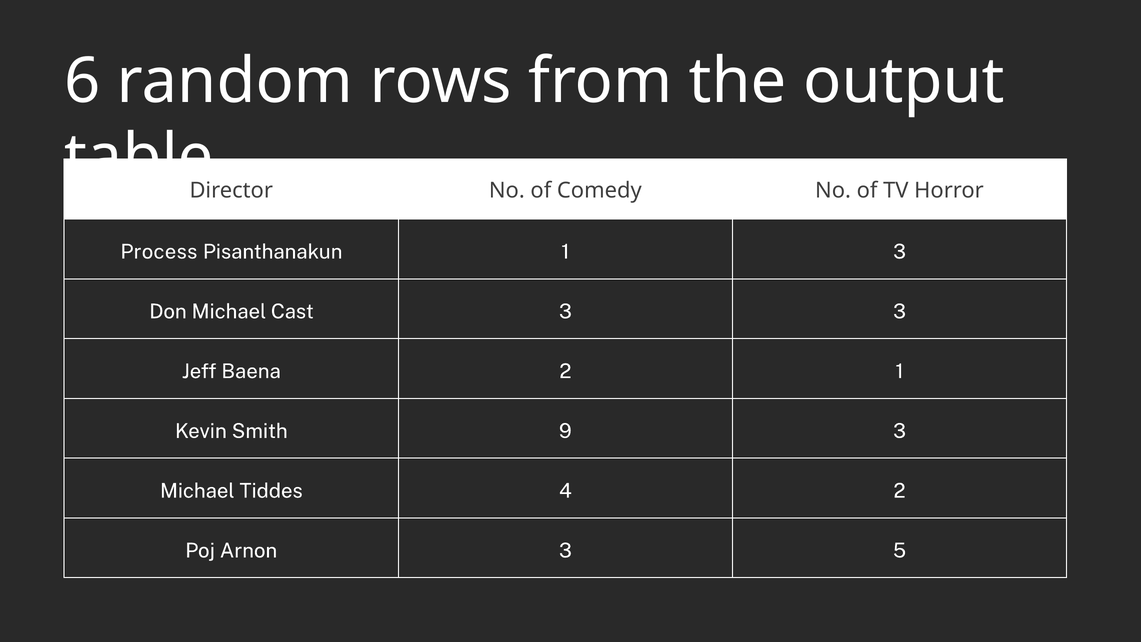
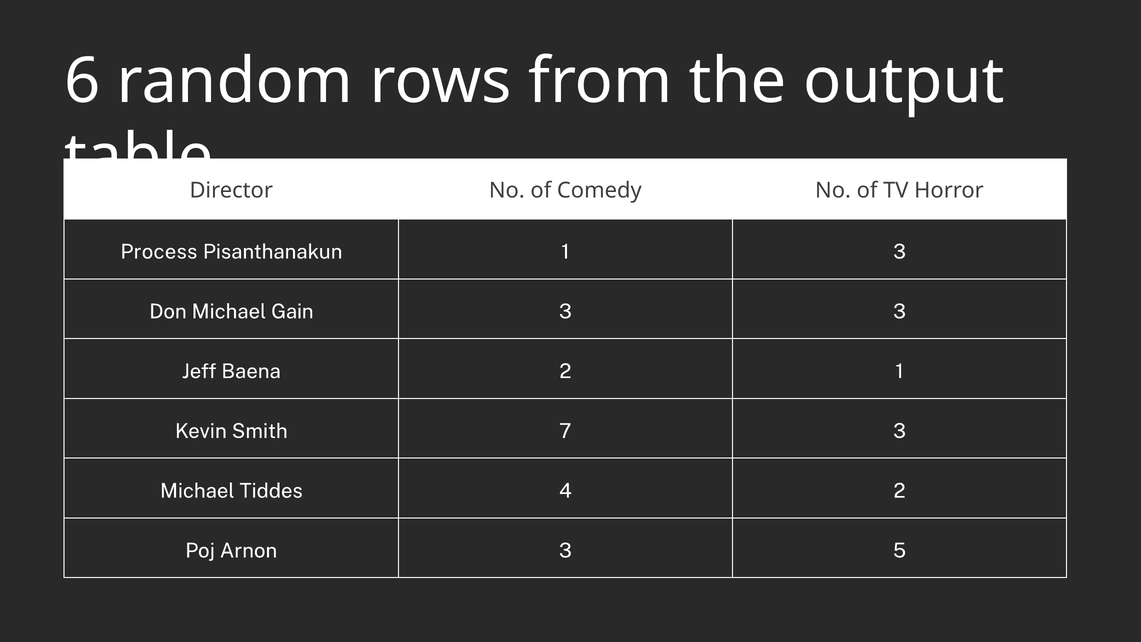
Cast: Cast -> Gain
9: 9 -> 7
